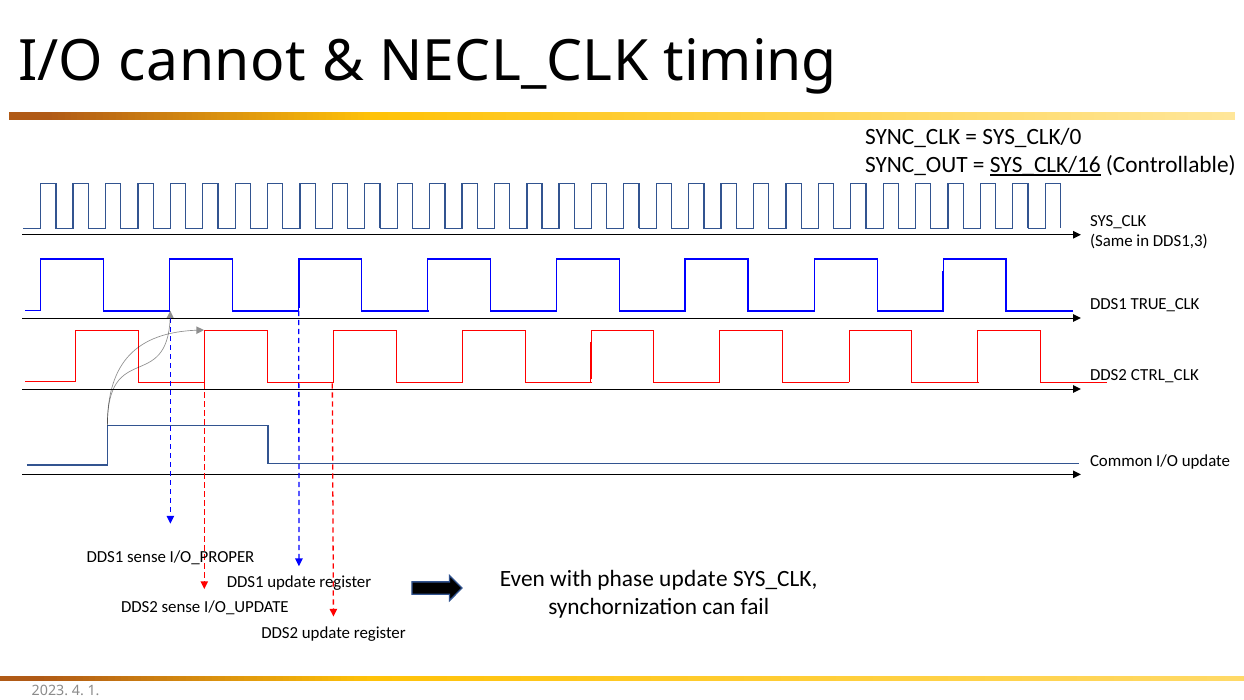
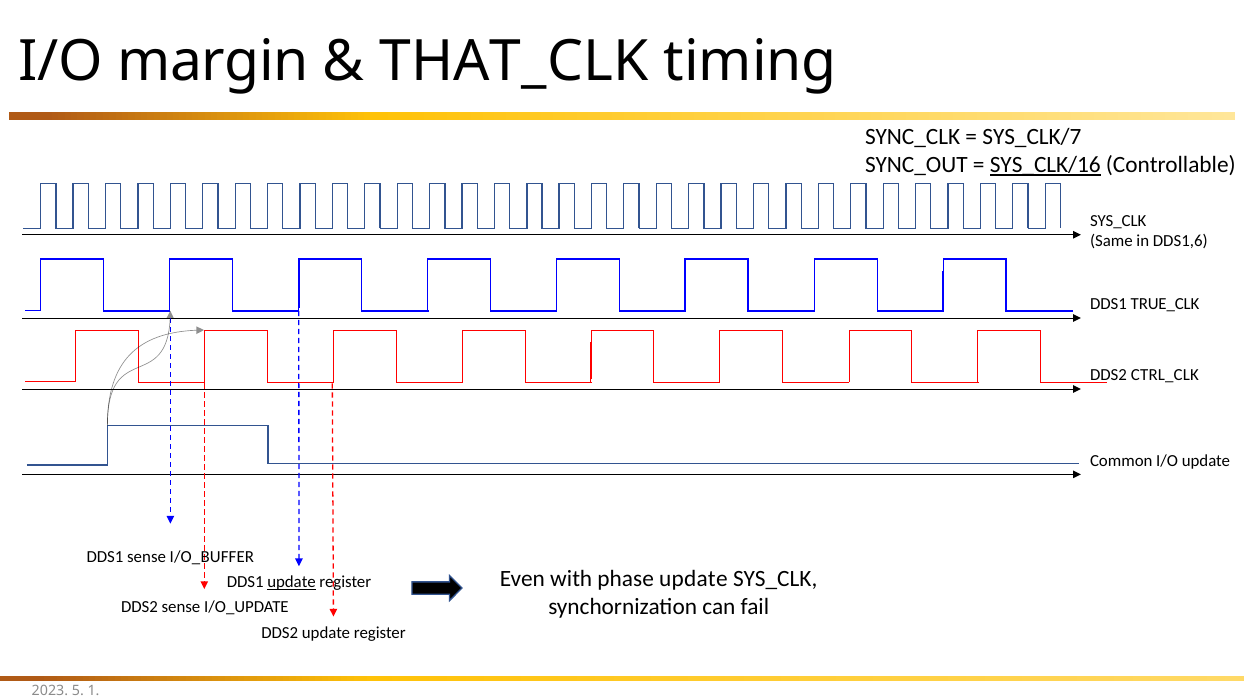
cannot: cannot -> margin
NECL_CLK: NECL_CLK -> THAT_CLK
SYS_CLK/0: SYS_CLK/0 -> SYS_CLK/7
DDS1,3: DDS1,3 -> DDS1,6
I/O_PROPER: I/O_PROPER -> I/O_BUFFER
update at (292, 582) underline: none -> present
4: 4 -> 5
